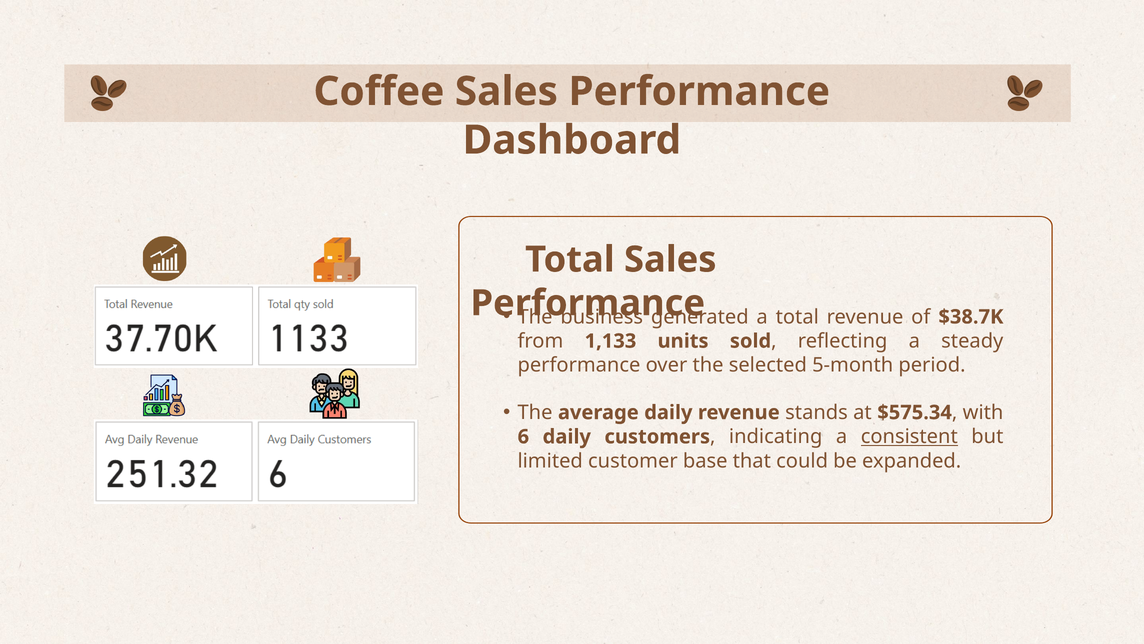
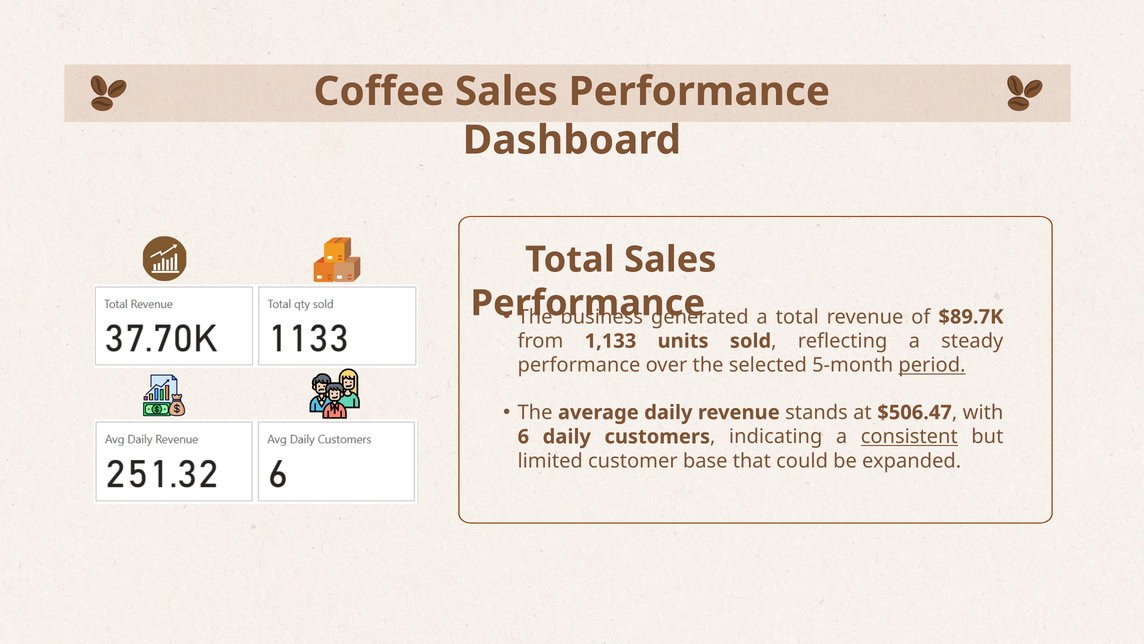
$38.7K: $38.7K -> $89.7K
period underline: none -> present
$575.34: $575.34 -> $506.47
